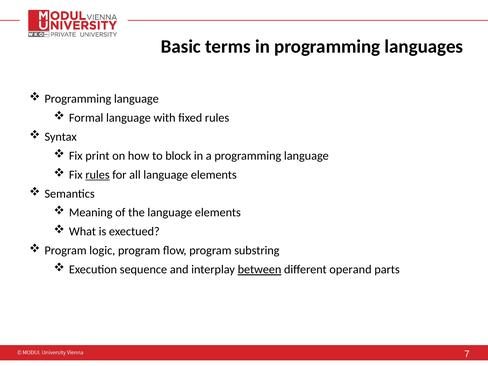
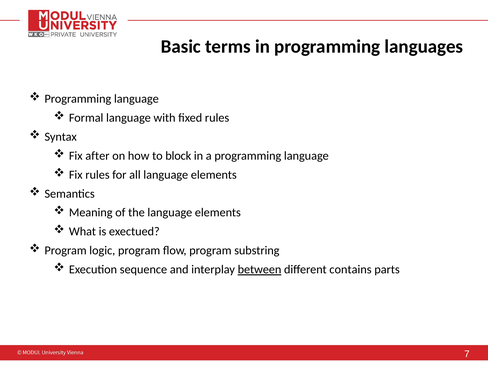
print: print -> after
rules at (97, 175) underline: present -> none
operand: operand -> contains
